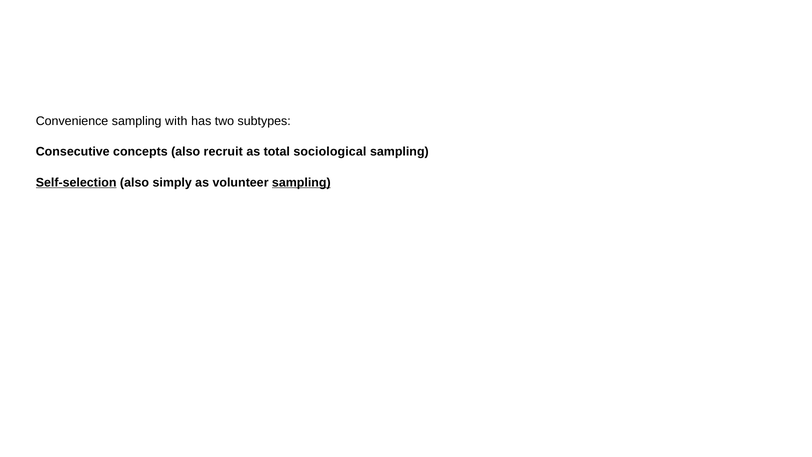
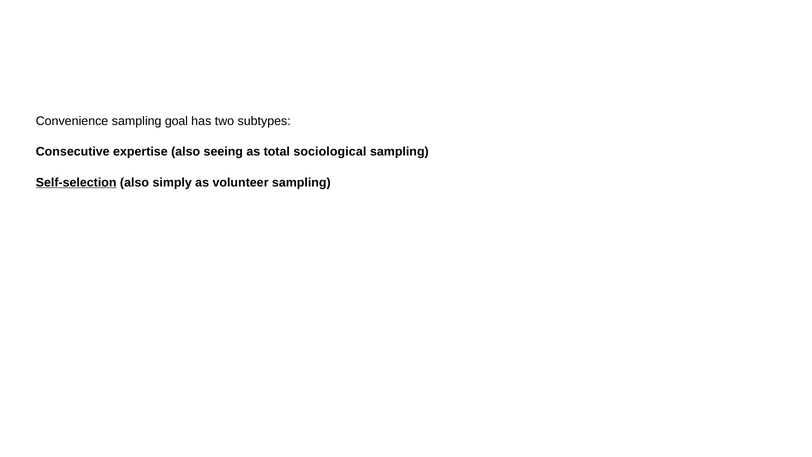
with: with -> goal
concepts: concepts -> expertise
recruit: recruit -> seeing
sampling at (301, 182) underline: present -> none
